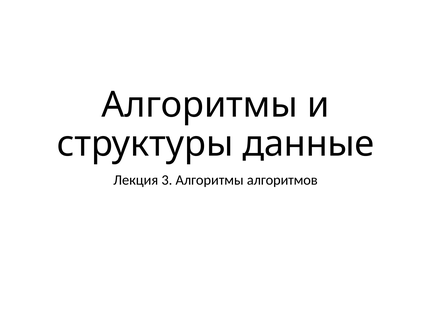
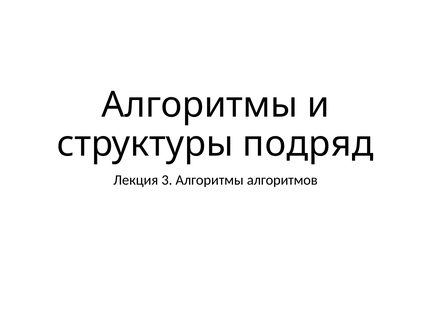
данные: данные -> подряд
